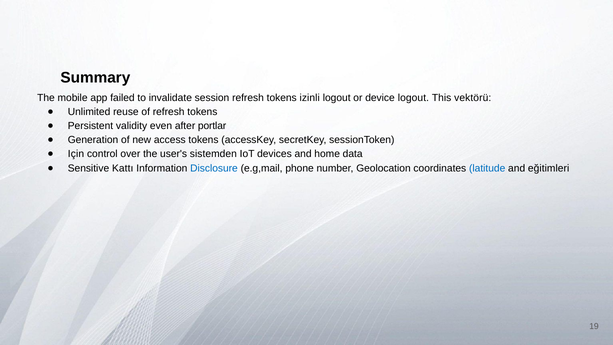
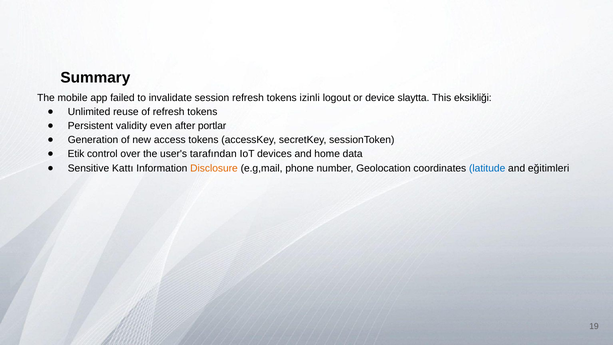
device logout: logout -> slaytta
vektörü: vektörü -> eksikliği
Için: Için -> Etik
sistemden: sistemden -> tarafından
Disclosure colour: blue -> orange
